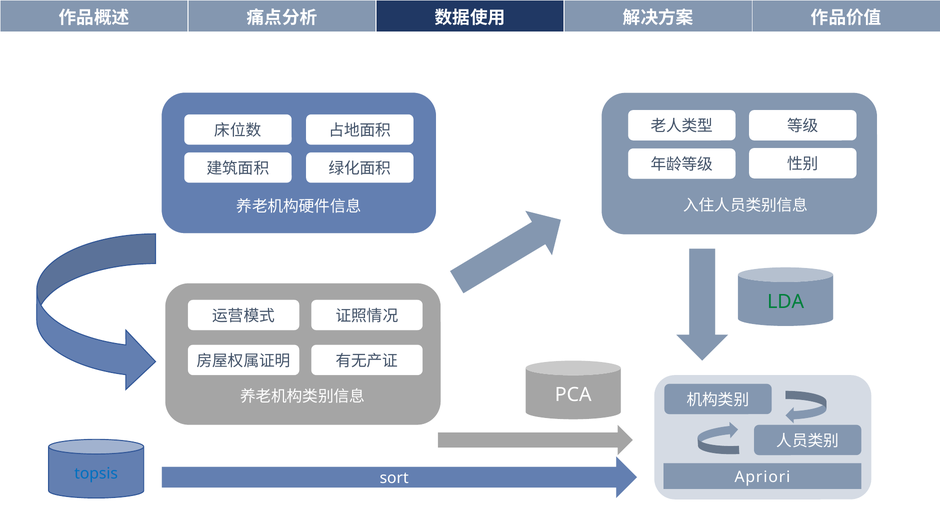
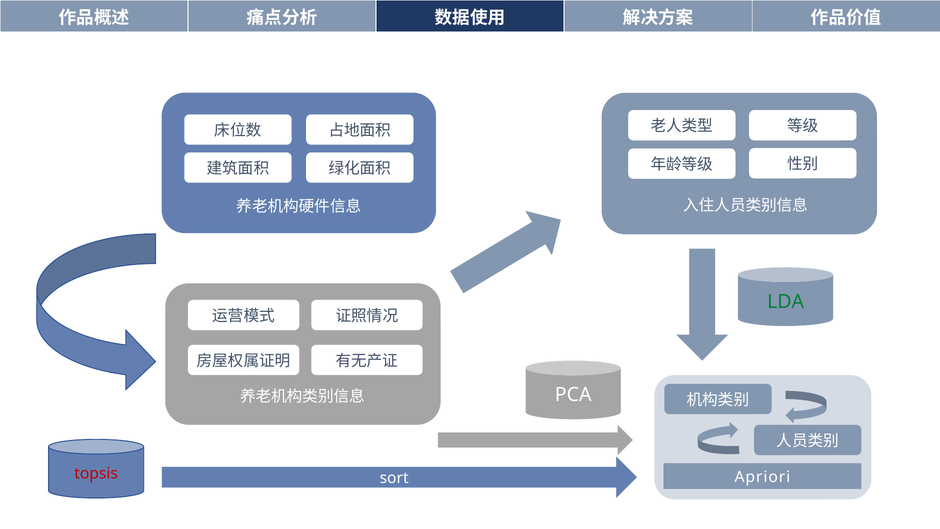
topsis colour: blue -> red
